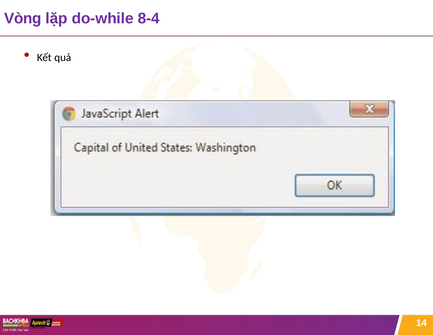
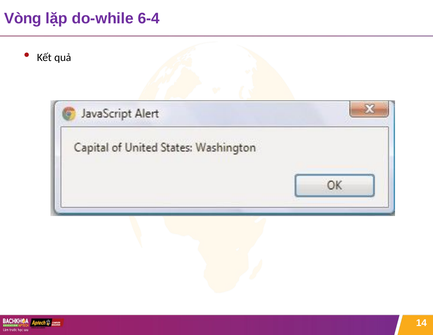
8-4: 8-4 -> 6-4
